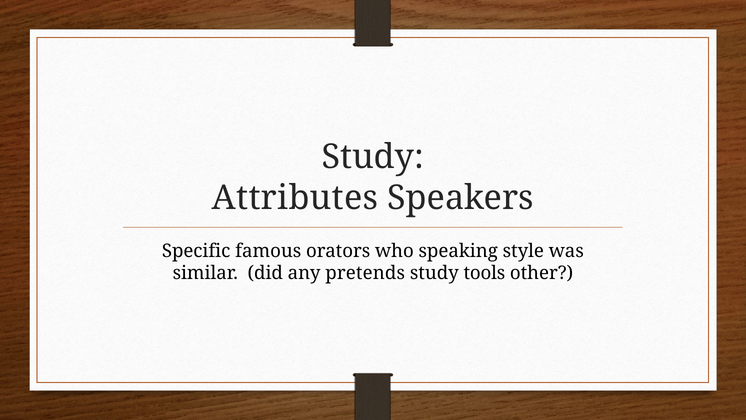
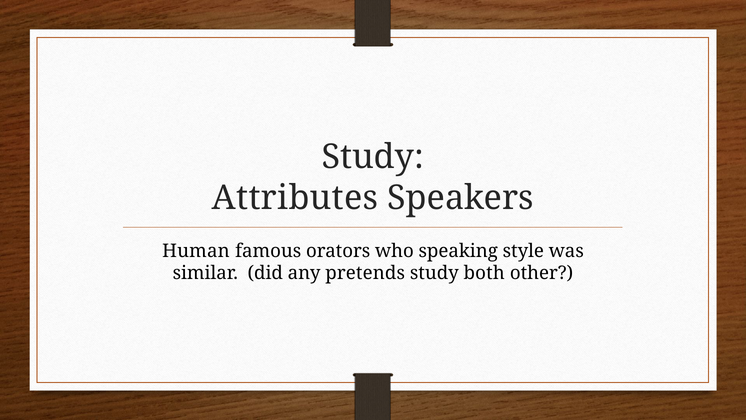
Specific: Specific -> Human
tools: tools -> both
